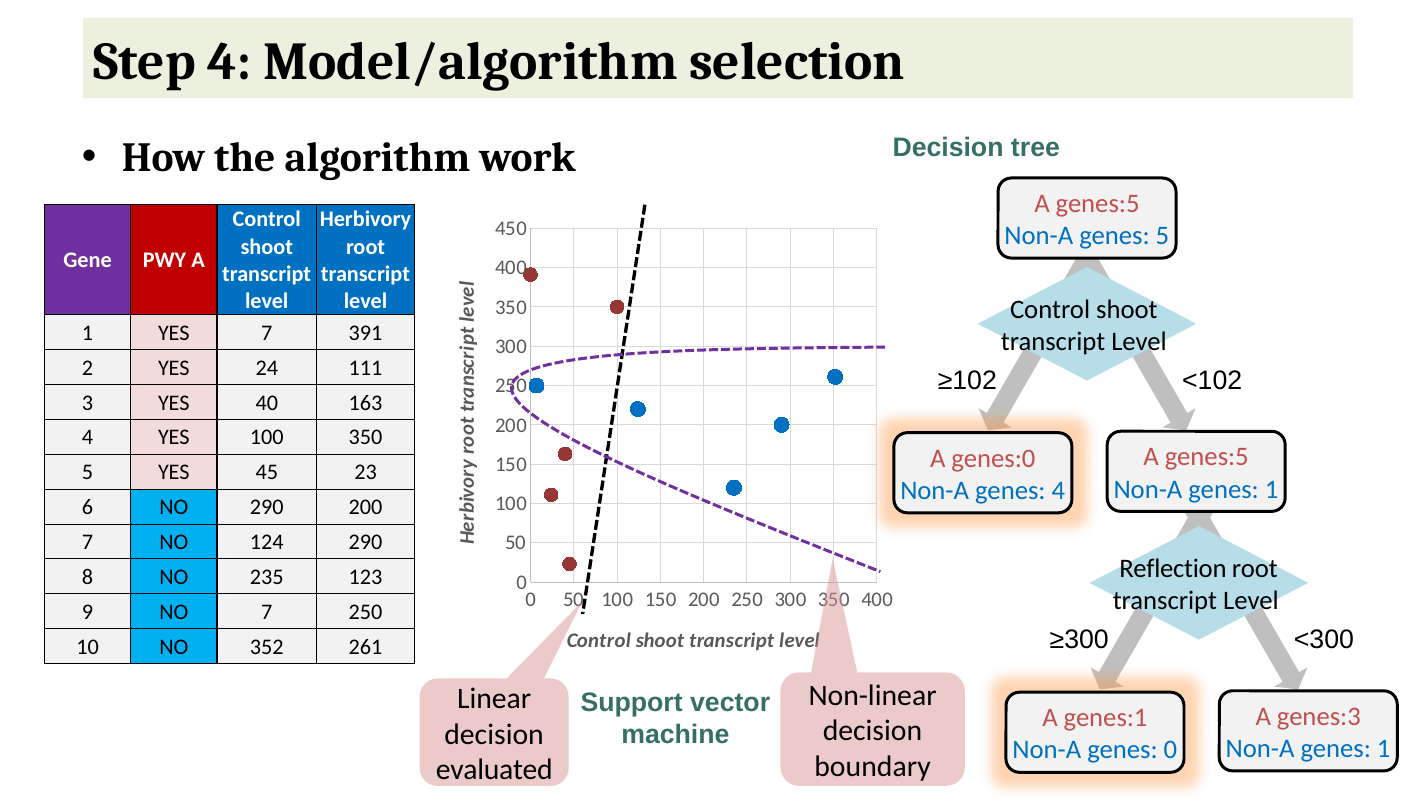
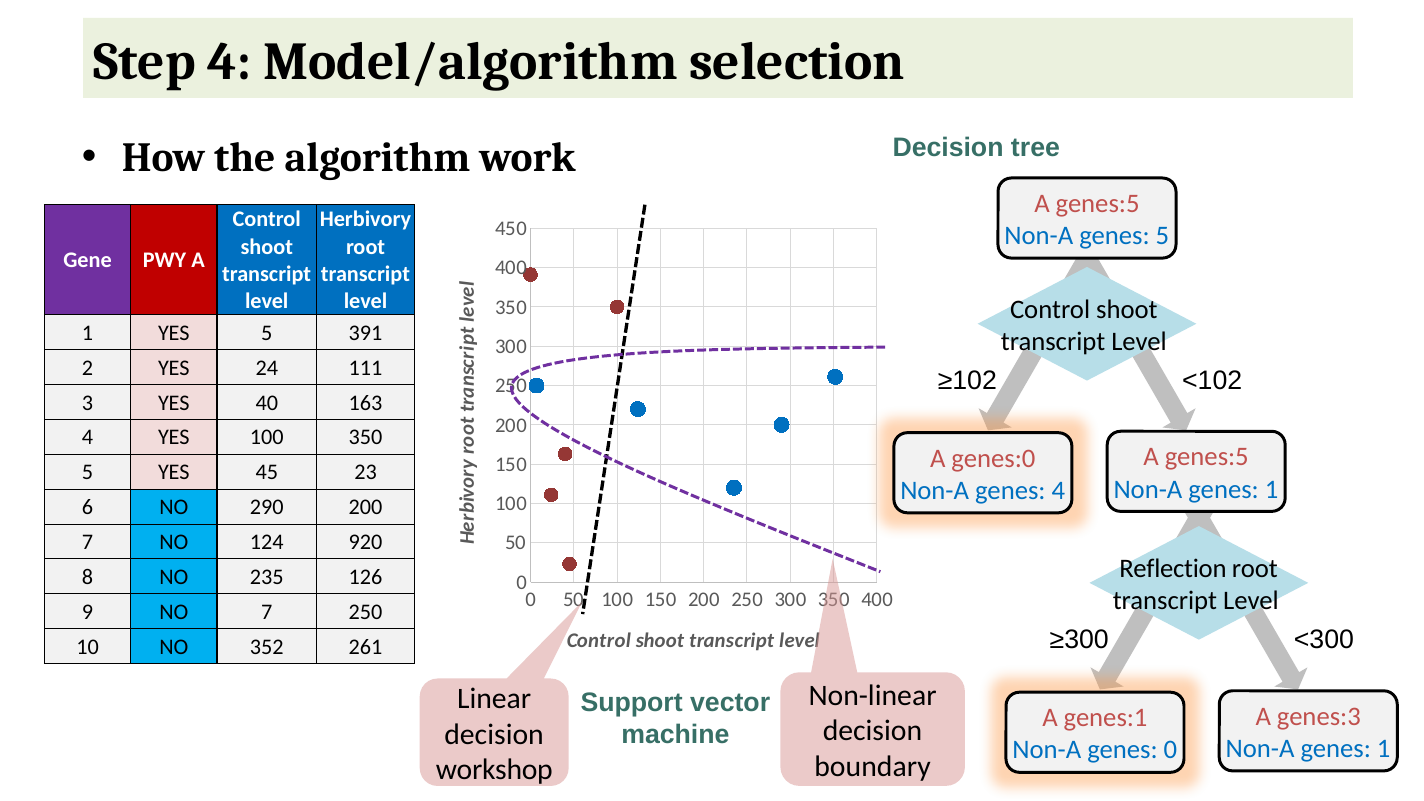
YES 7: 7 -> 5
124 290: 290 -> 920
123: 123 -> 126
evaluated: evaluated -> workshop
